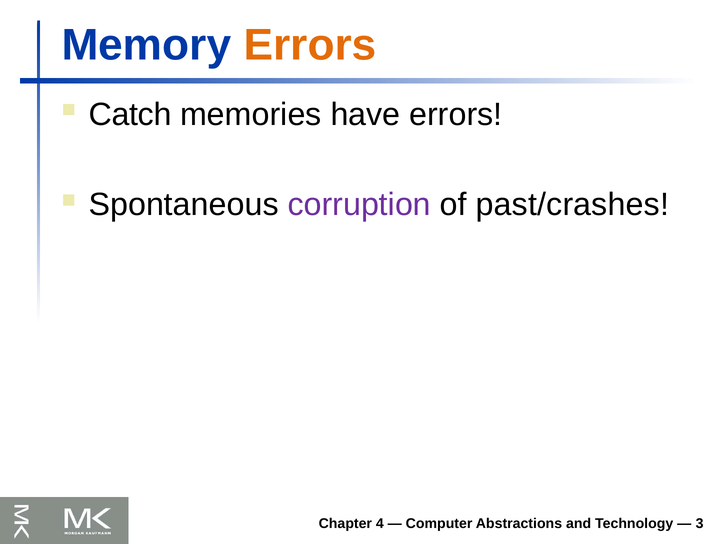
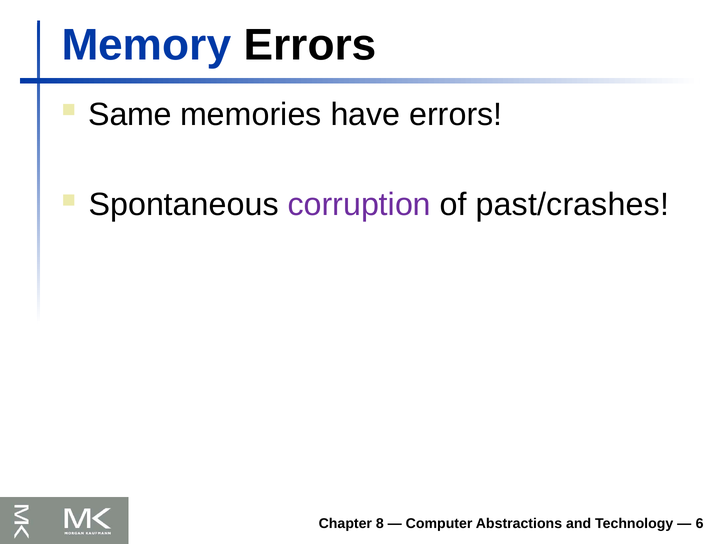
Errors at (310, 45) colour: orange -> black
Catch: Catch -> Same
4: 4 -> 8
3: 3 -> 6
